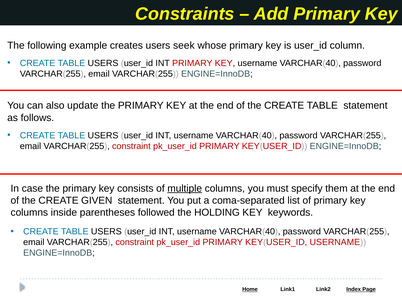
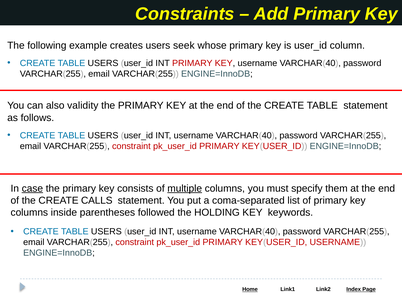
update: update -> validity
case underline: none -> present
GIVEN: GIVEN -> CALLS
